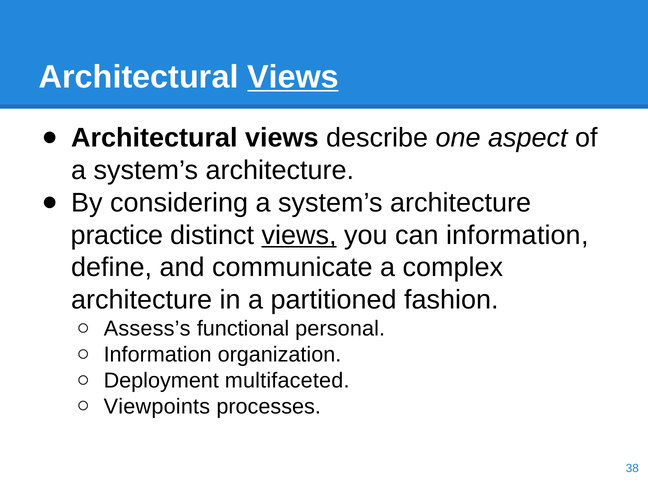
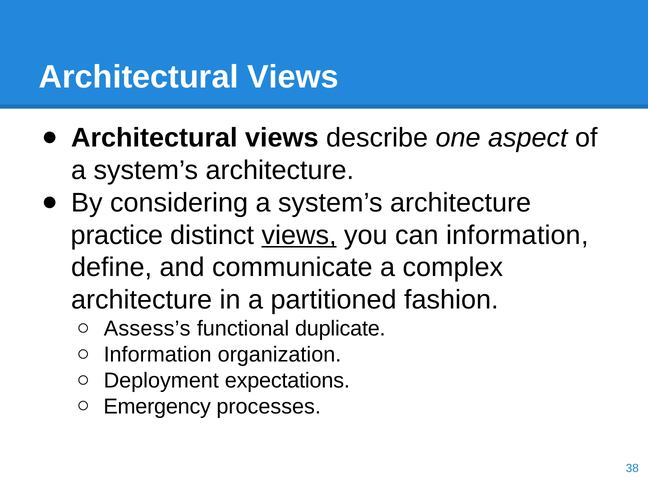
Views at (293, 77) underline: present -> none
personal: personal -> duplicate
multifaceted: multifaceted -> expectations
Viewpoints: Viewpoints -> Emergency
